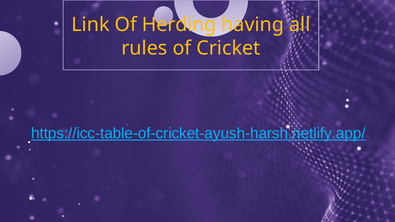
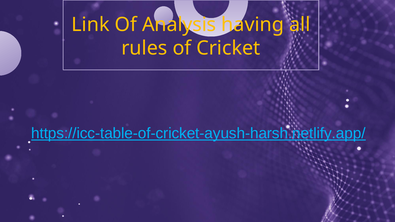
Herding: Herding -> Analysis
